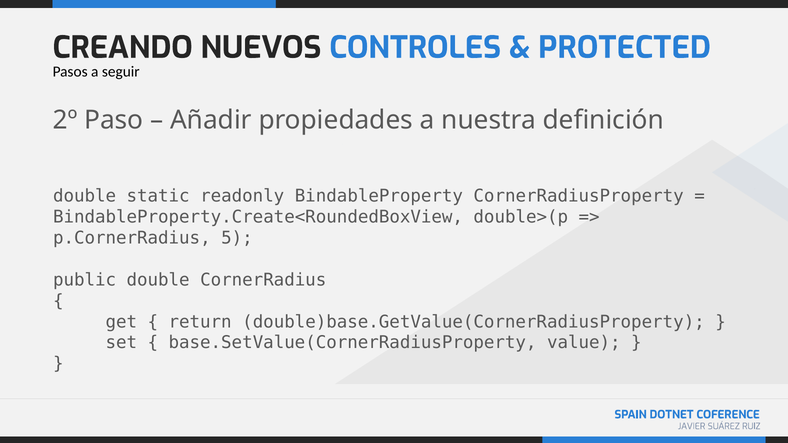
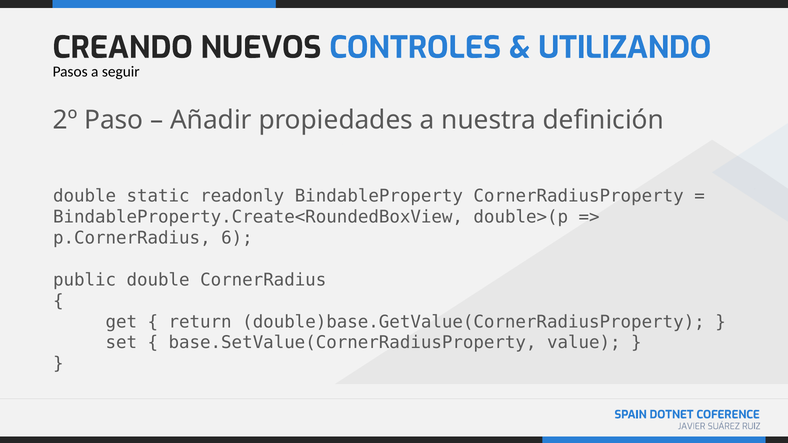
PROTECTED: PROTECTED -> UTILIZANDO
5: 5 -> 6
